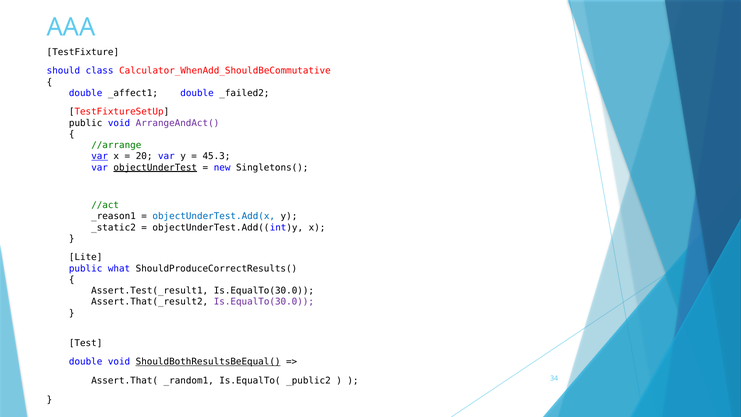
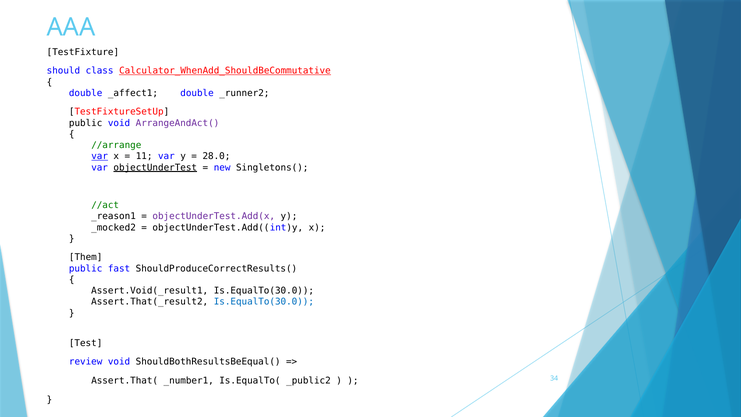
Calculator_WhenAdd_ShouldBeCommutative underline: none -> present
_failed2: _failed2 -> _runner2
20: 20 -> 11
45.3: 45.3 -> 28.0
objectUnderTest.Add(x colour: blue -> purple
_static2: _static2 -> _mocked2
Lite: Lite -> Them
what: what -> fast
Assert.Test(_result1: Assert.Test(_result1 -> Assert.Void(_result1
Is.EqualTo(30.0 at (264, 302) colour: purple -> blue
double at (86, 362): double -> review
ShouldBothResultsBeEqual( underline: present -> none
_random1: _random1 -> _number1
